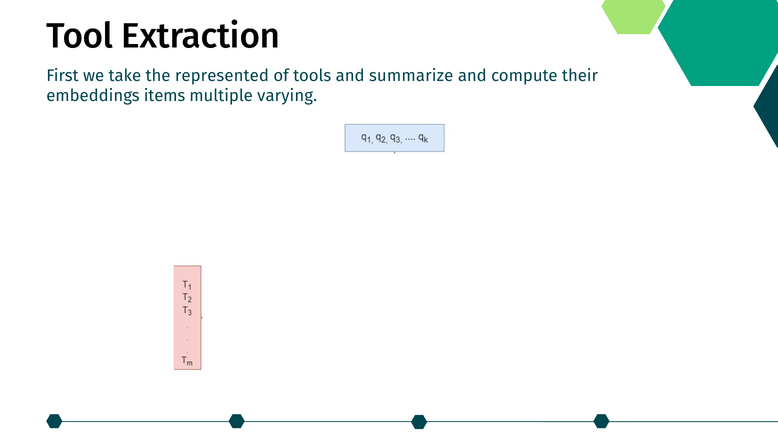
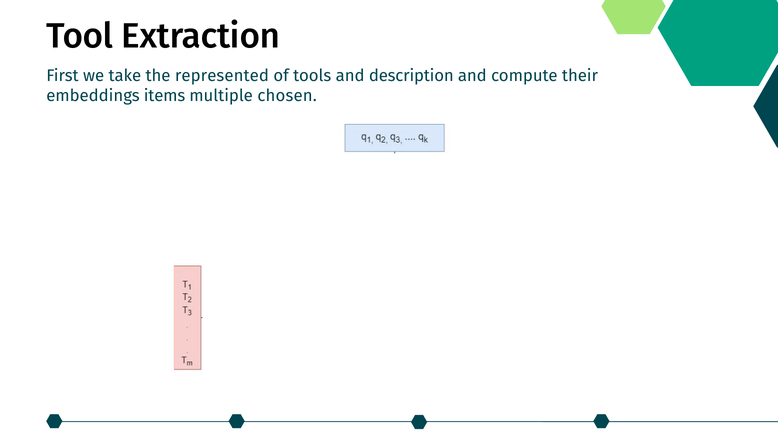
summarize: summarize -> description
varying: varying -> chosen
